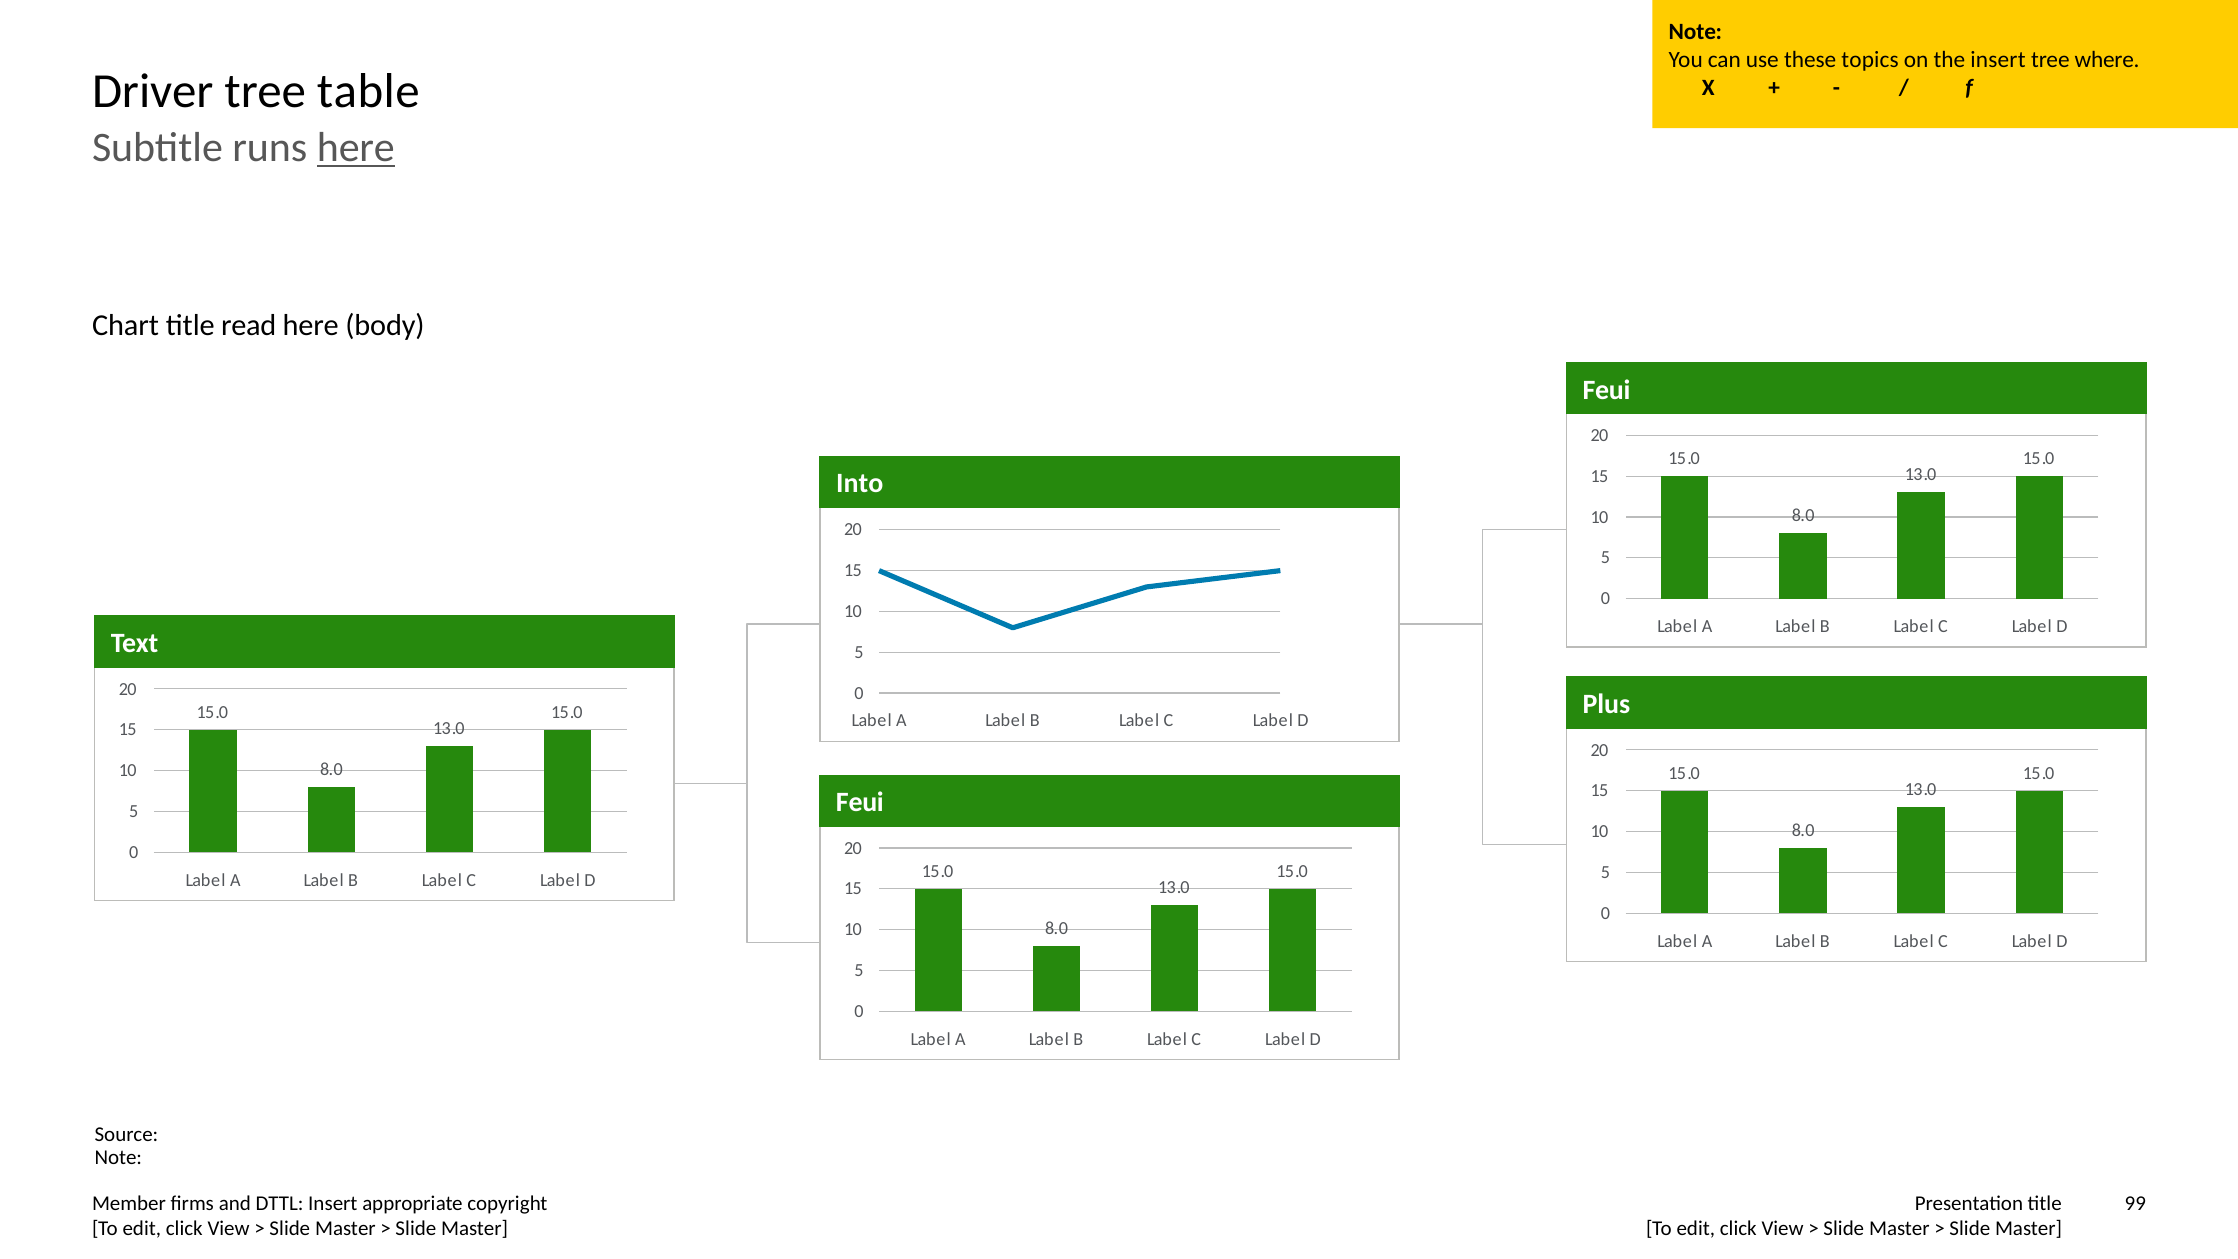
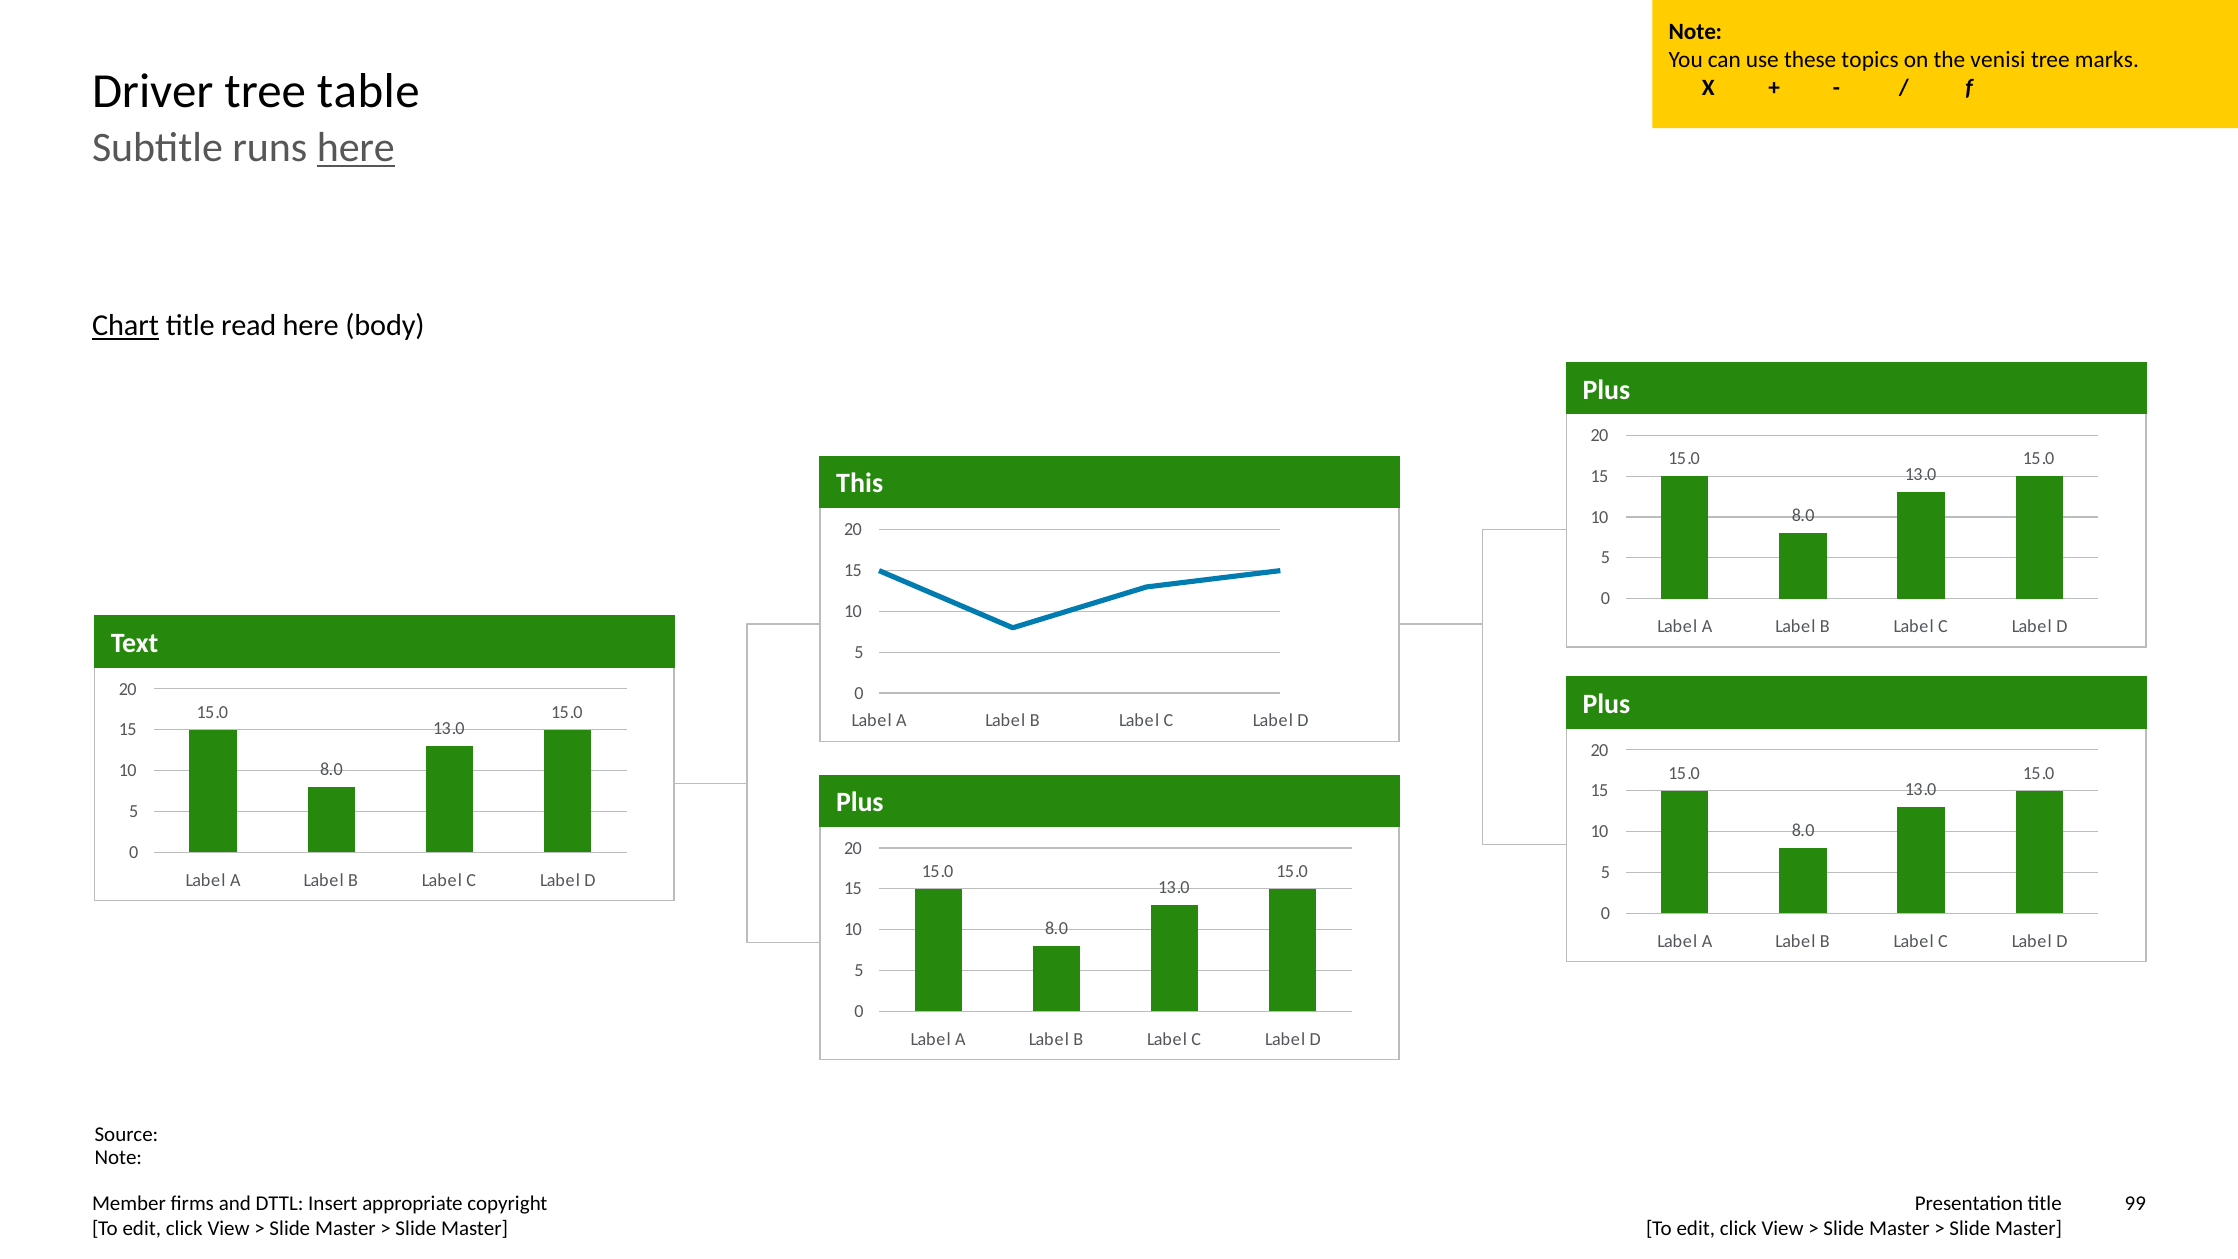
the insert: insert -> venisi
where: where -> marks
Chart underline: none -> present
Feui at (1607, 390): Feui -> Plus
Into: Into -> This
Feui at (860, 802): Feui -> Plus
